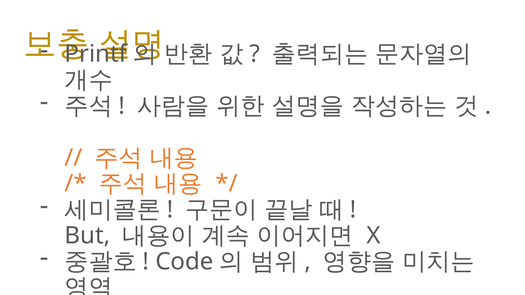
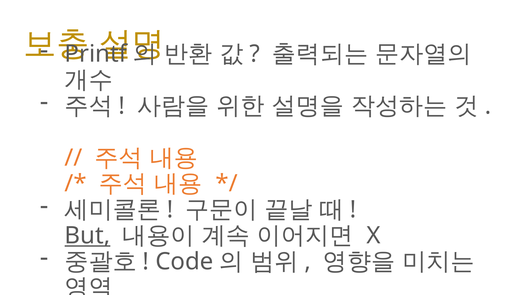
But underline: none -> present
